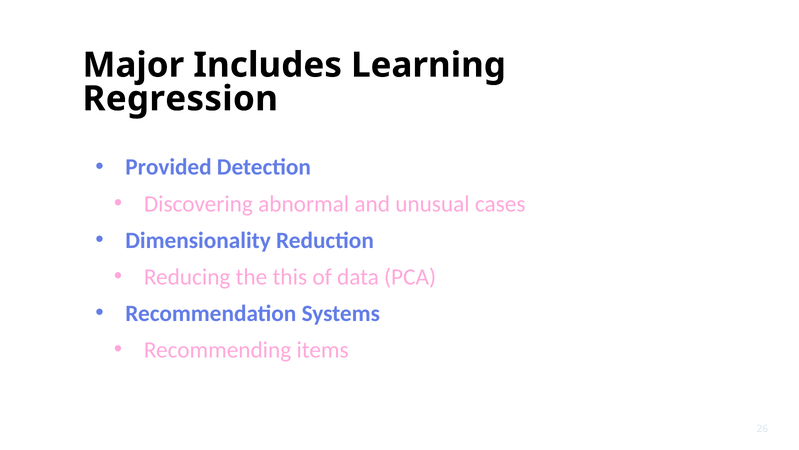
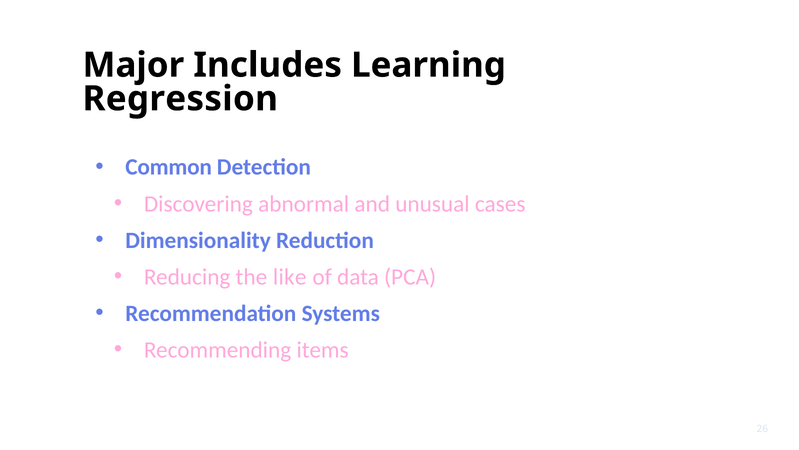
Provided: Provided -> Common
this: this -> like
